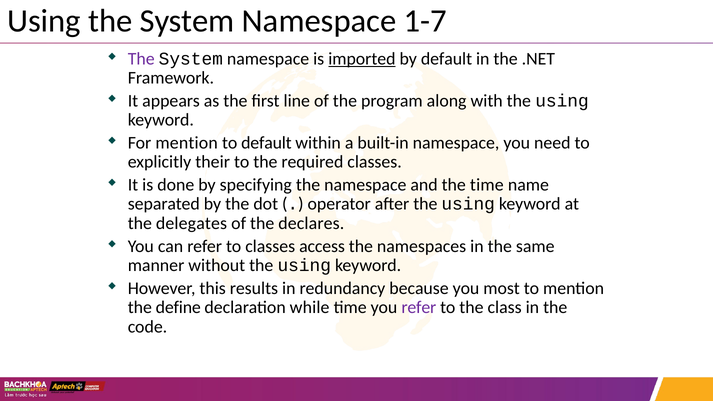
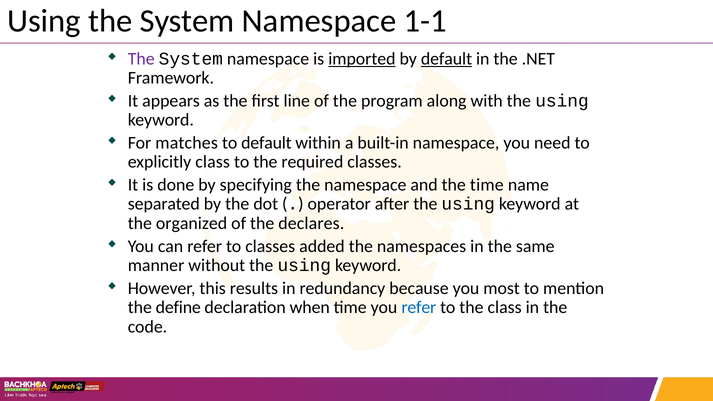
1-7: 1-7 -> 1-1
default at (446, 59) underline: none -> present
For mention: mention -> matches
explicitly their: their -> class
delegates: delegates -> organized
access: access -> added
while: while -> when
refer at (419, 307) colour: purple -> blue
